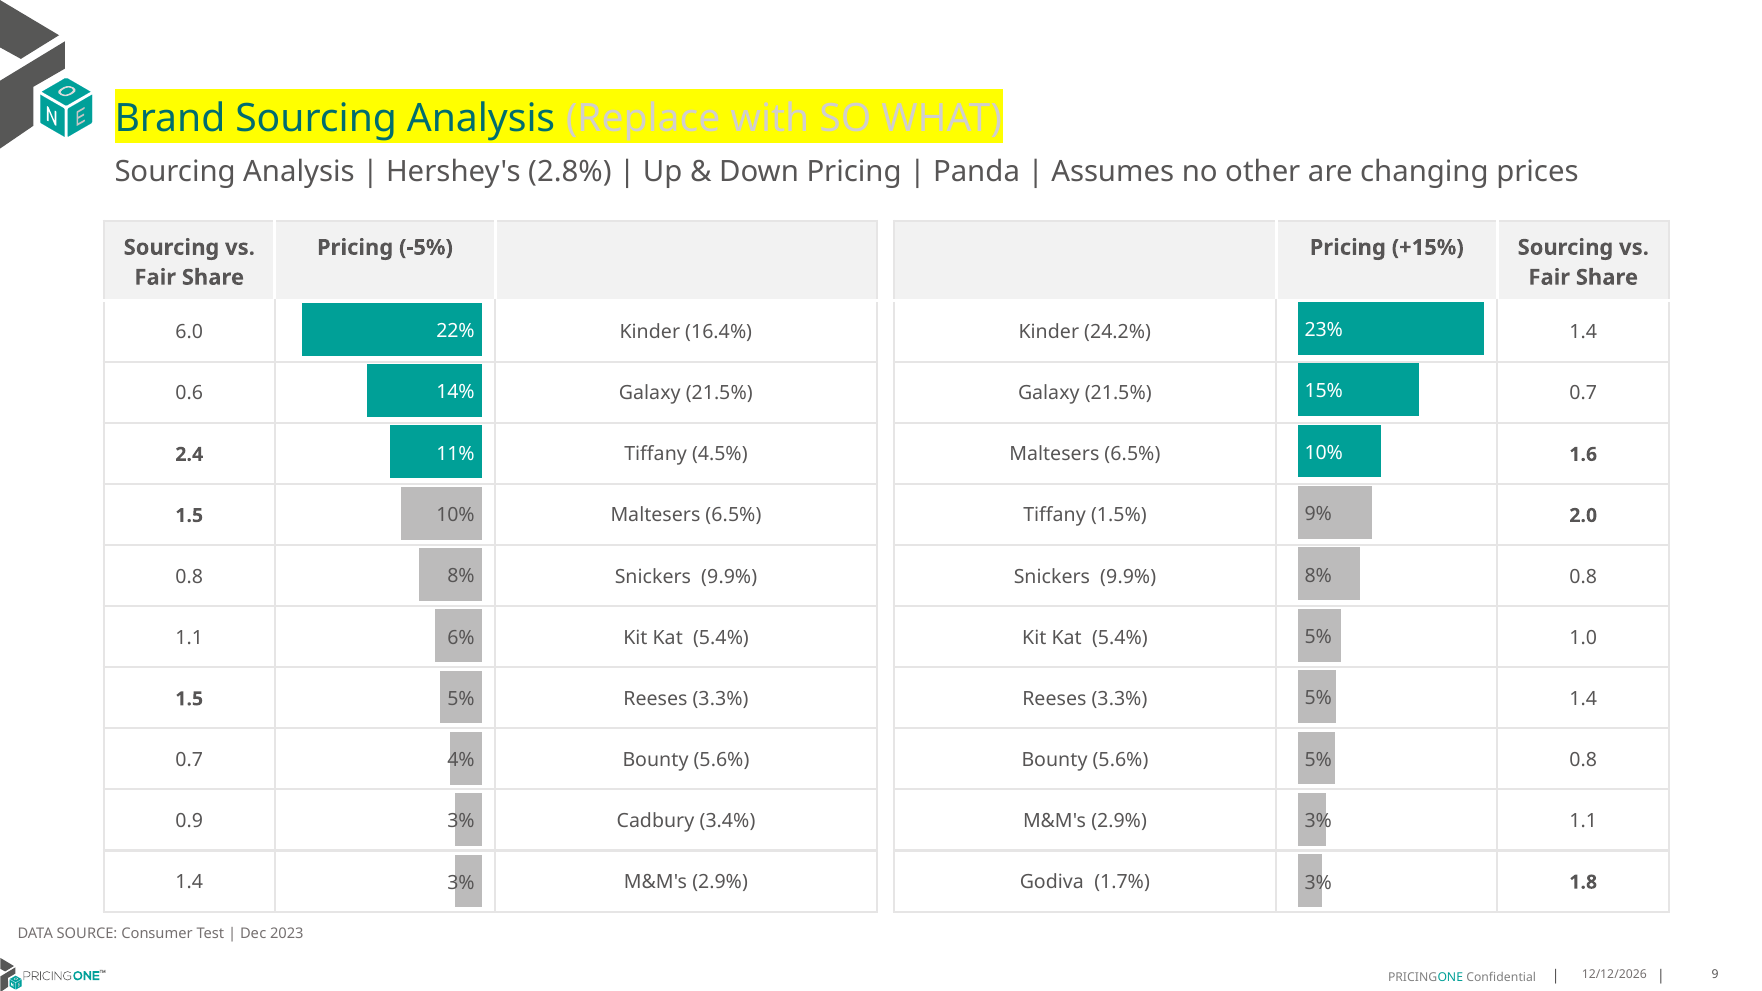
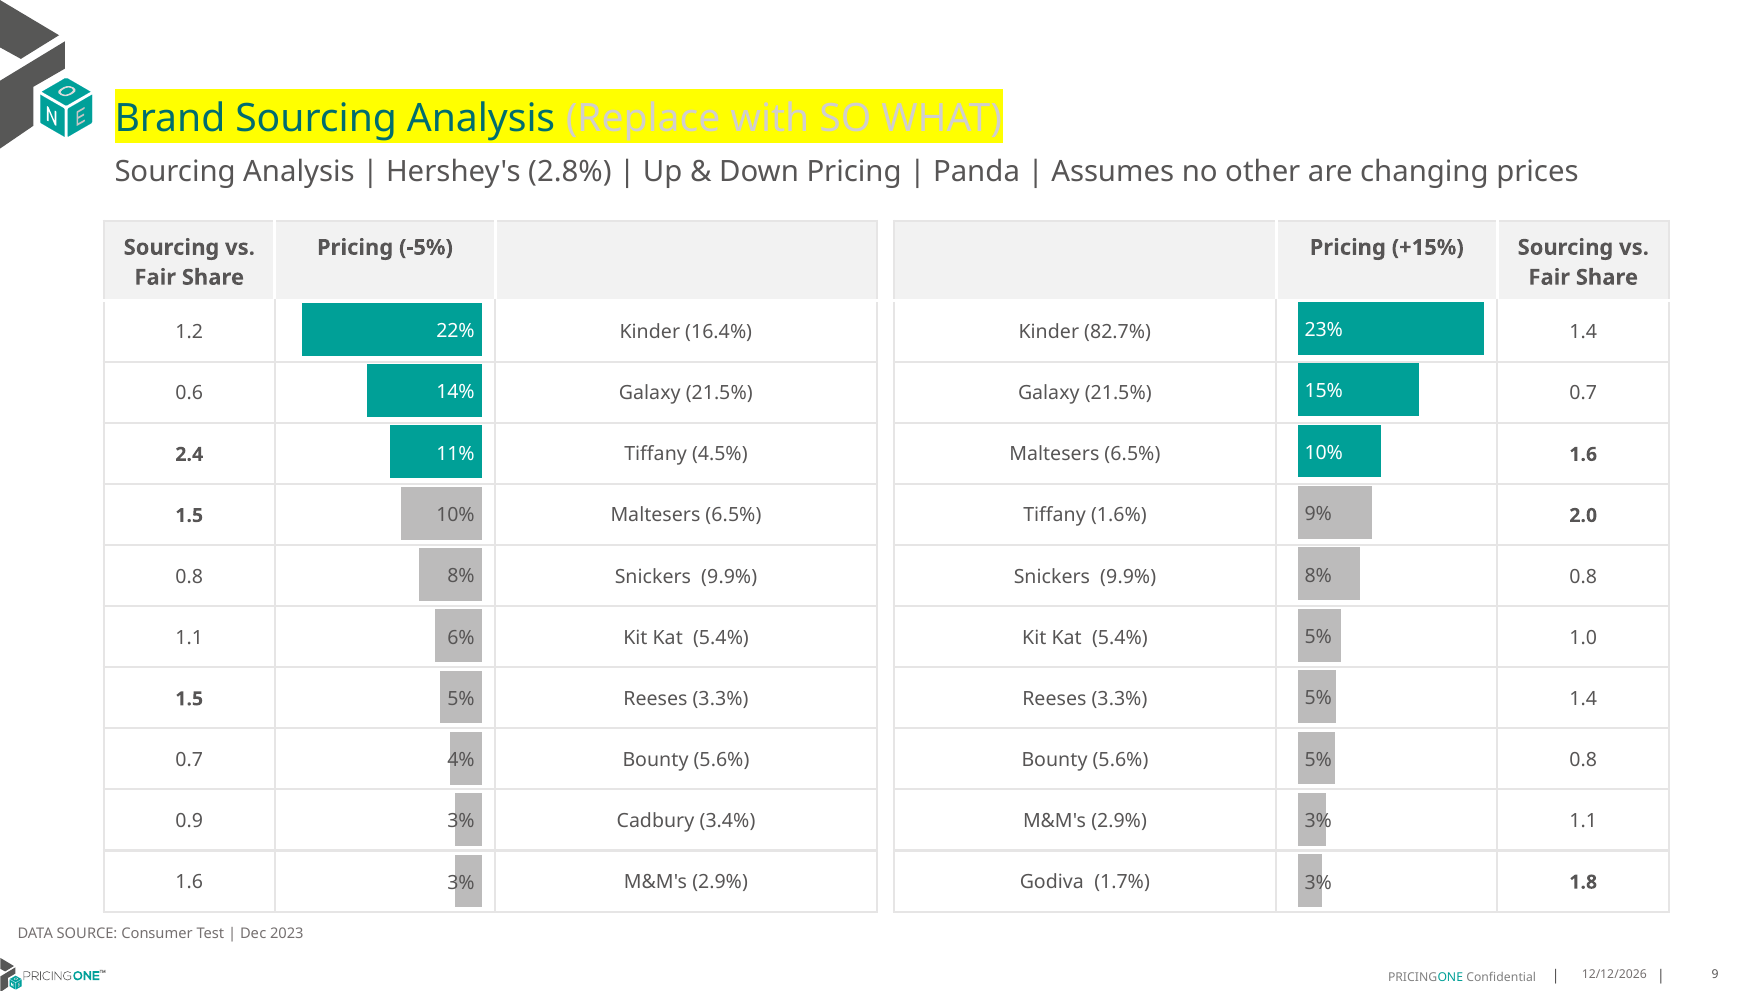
6.0: 6.0 -> 1.2
24.2%: 24.2% -> 82.7%
1.5%: 1.5% -> 1.6%
1.4 at (189, 882): 1.4 -> 1.6
